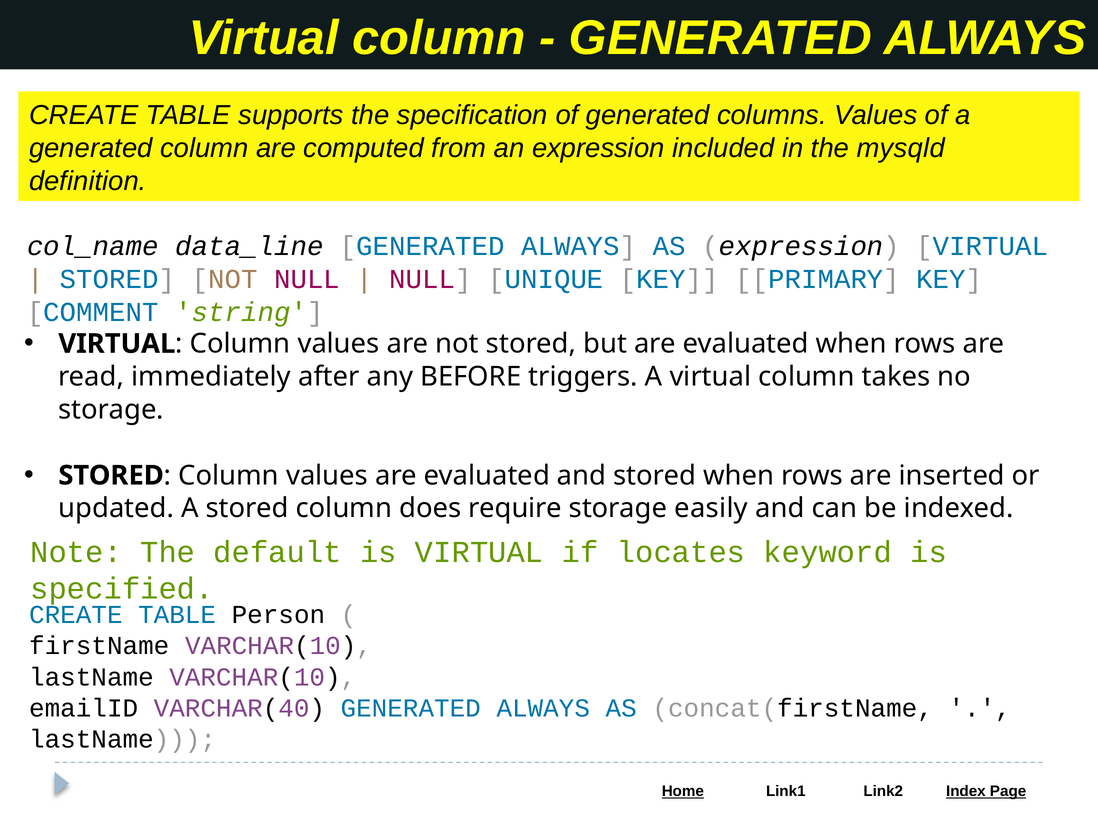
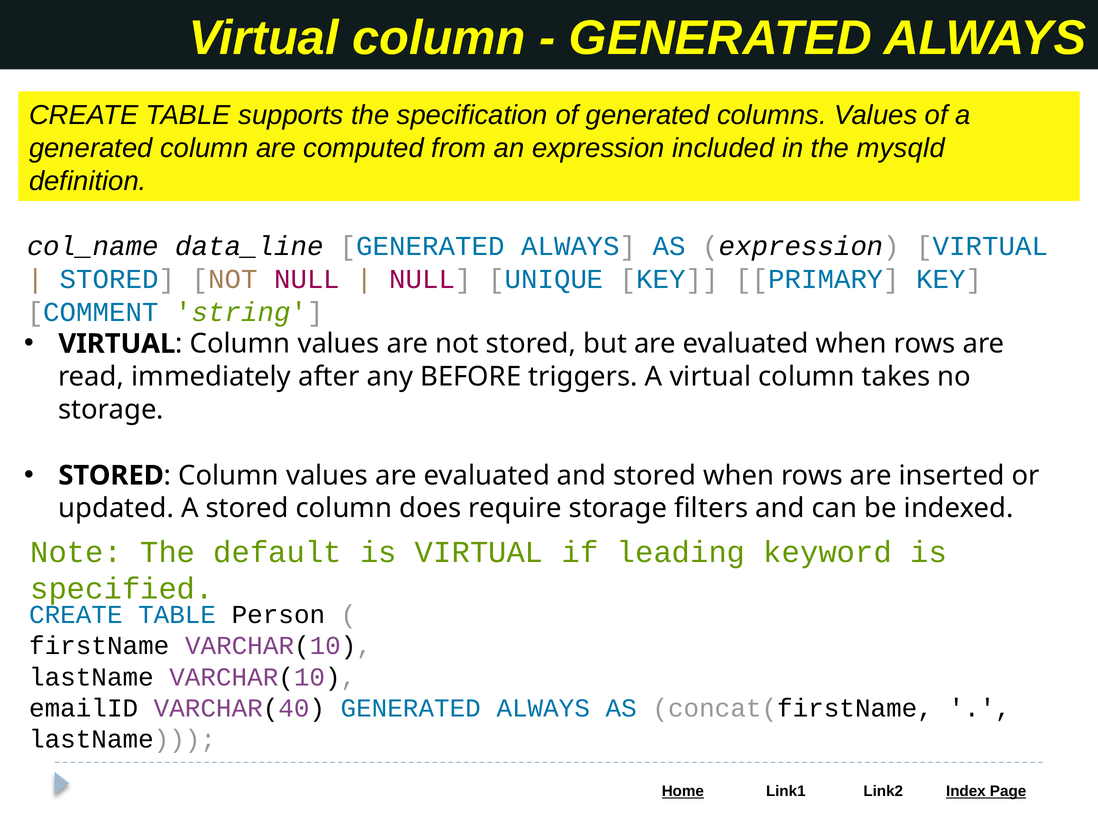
easily: easily -> filters
locates: locates -> leading
